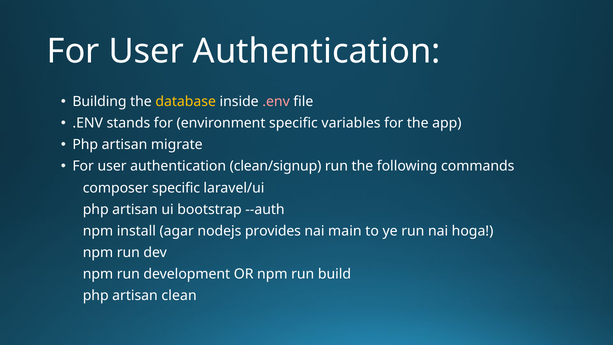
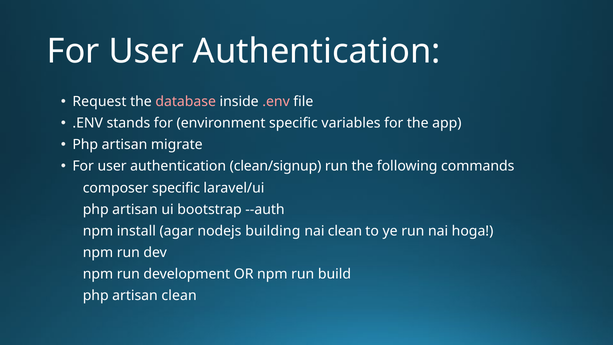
Building: Building -> Request
database colour: yellow -> pink
provides: provides -> building
nai main: main -> clean
